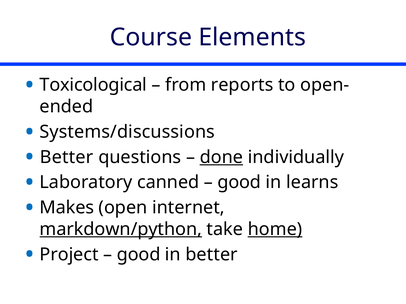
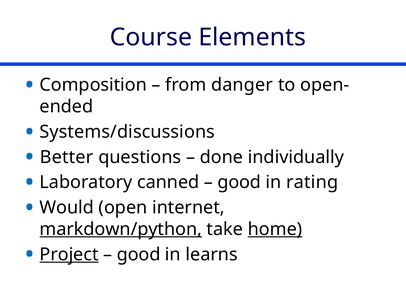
Toxicological: Toxicological -> Composition
reports: reports -> danger
done underline: present -> none
learns: learns -> rating
Makes: Makes -> Would
Project underline: none -> present
in better: better -> learns
